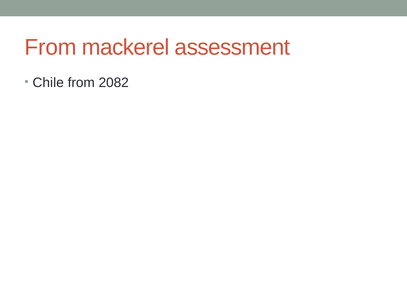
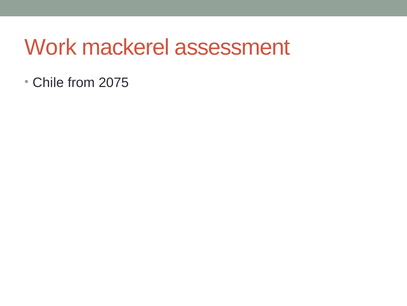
From at (51, 47): From -> Work
2082: 2082 -> 2075
